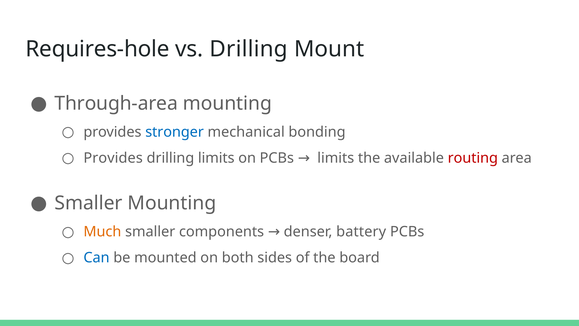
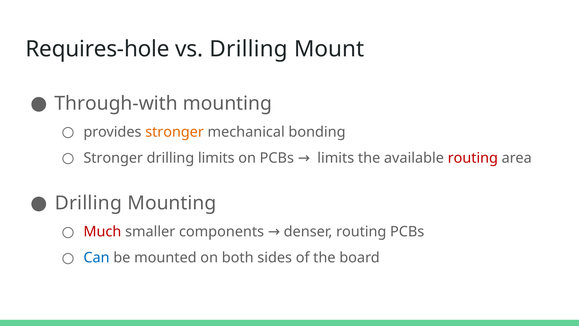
Through-area: Through-area -> Through-with
stronger at (175, 132) colour: blue -> orange
Provides at (113, 158): Provides -> Stronger
Smaller at (89, 203): Smaller -> Drilling
Much colour: orange -> red
denser battery: battery -> routing
